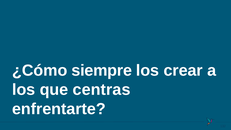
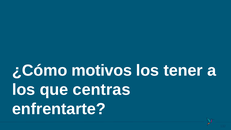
siempre: siempre -> motivos
crear: crear -> tener
